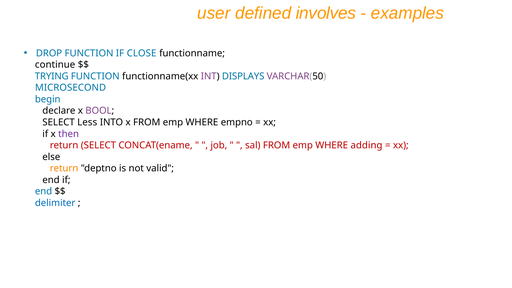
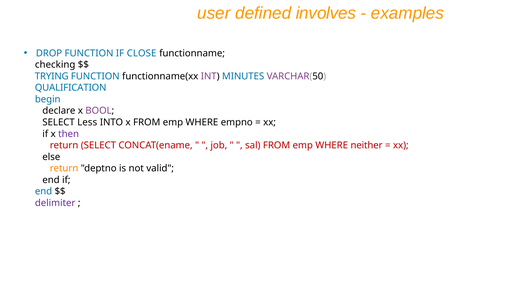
continue: continue -> checking
DISPLAYS: DISPLAYS -> MINUTES
MICROSECOND: MICROSECOND -> QUALIFICATION
adding: adding -> neither
delimiter colour: blue -> purple
